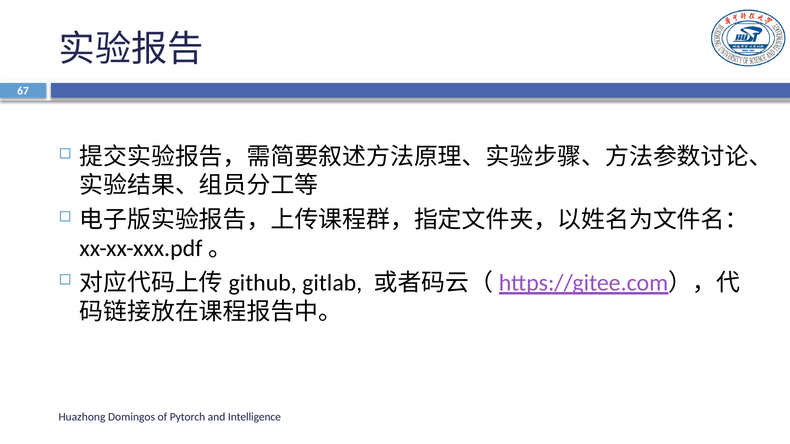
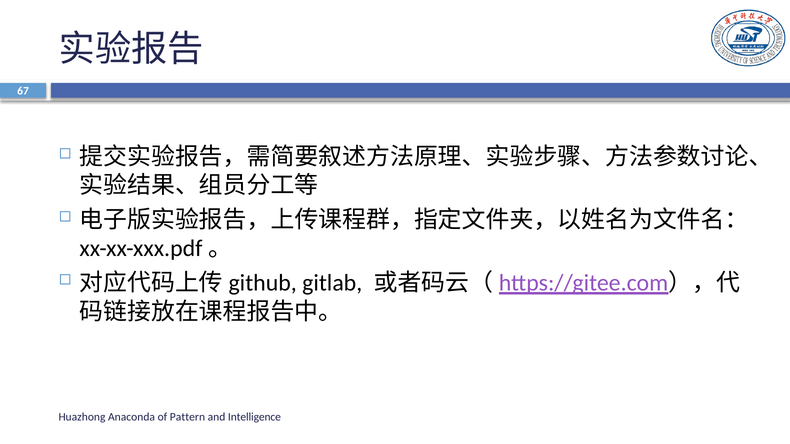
Domingos: Domingos -> Anaconda
Pytorch: Pytorch -> Pattern
